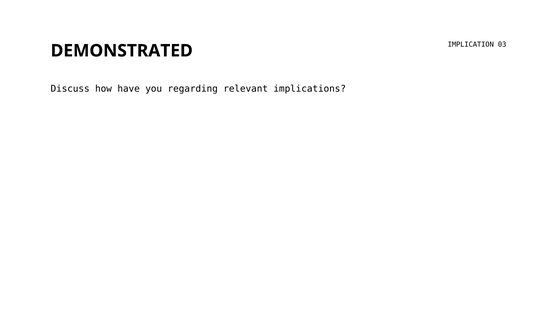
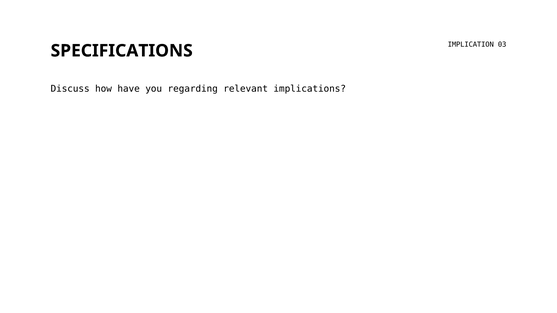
DEMONSTRATED: DEMONSTRATED -> SPECIFICATIONS
